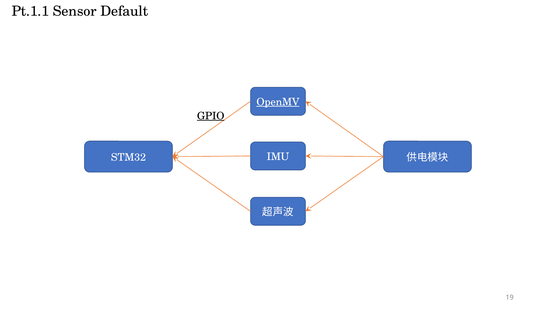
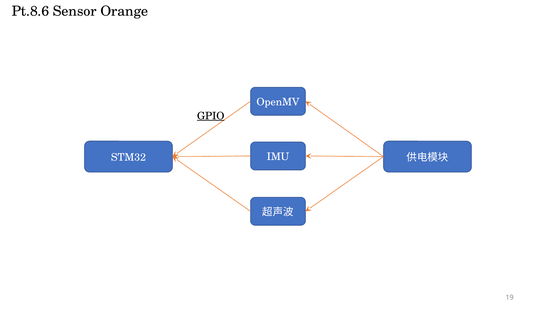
Pt.1.1: Pt.1.1 -> Pt.8.6
Default: Default -> Orange
OpenMV underline: present -> none
